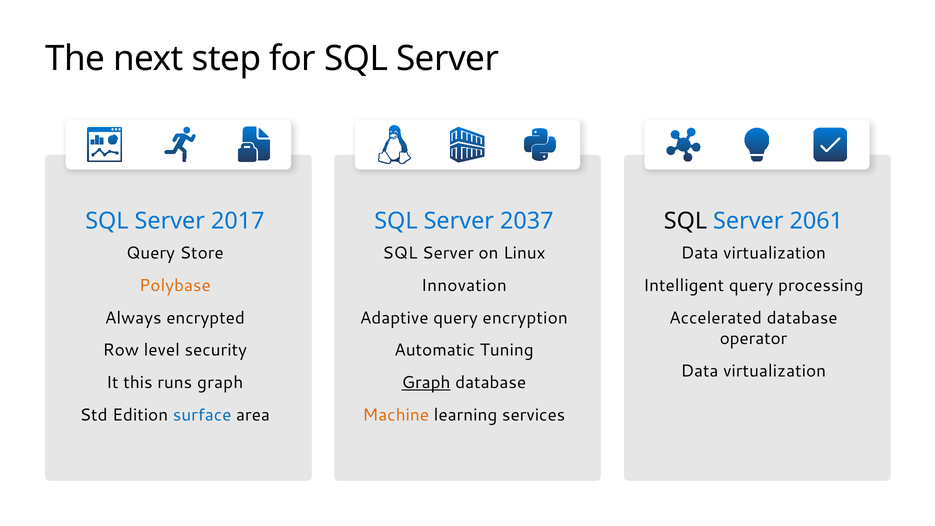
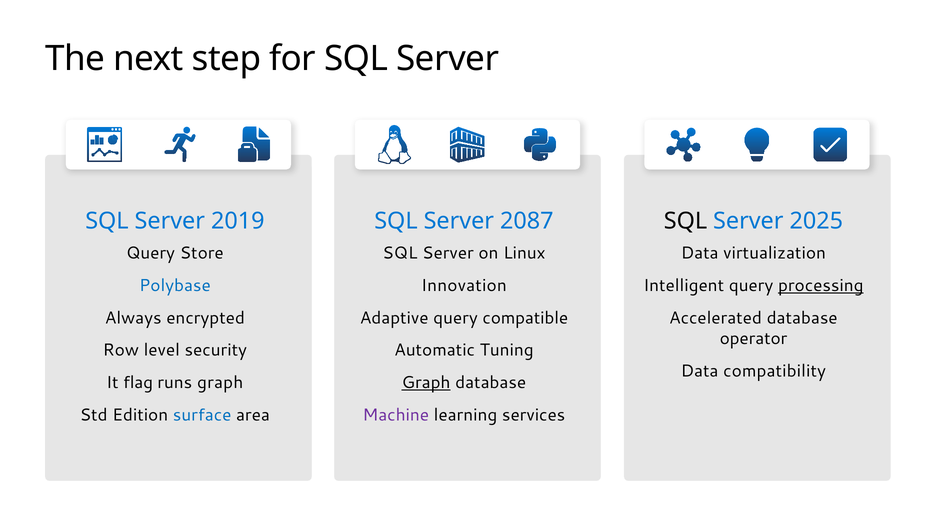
2017: 2017 -> 2019
2037: 2037 -> 2087
2061: 2061 -> 2025
Polybase colour: orange -> blue
processing underline: none -> present
encryption: encryption -> compatible
virtualization at (775, 371): virtualization -> compatibility
this: this -> flag
Machine colour: orange -> purple
